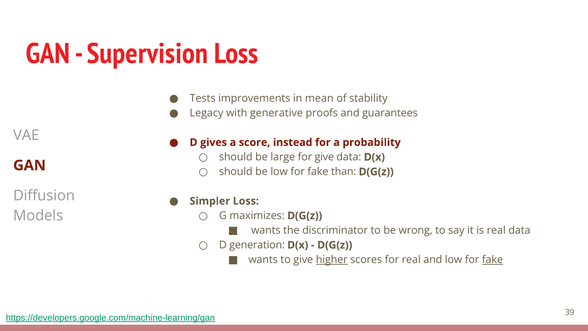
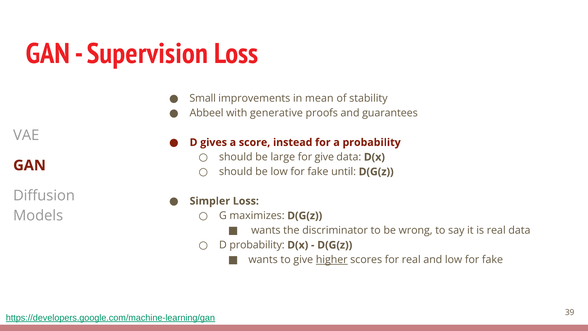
Tests: Tests -> Small
Legacy: Legacy -> Abbeel
than: than -> until
D generation: generation -> probability
fake at (492, 260) underline: present -> none
